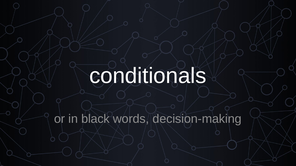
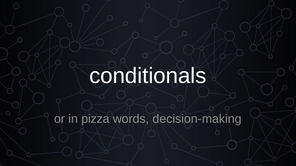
black: black -> pizza
